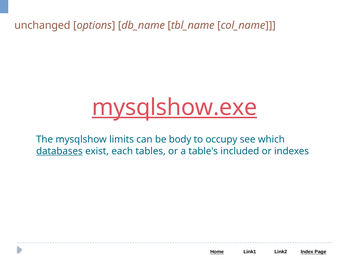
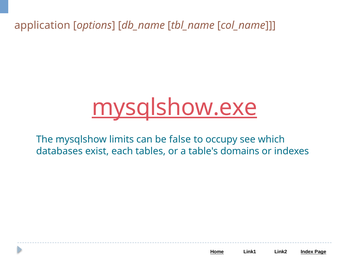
unchanged: unchanged -> application
body: body -> false
databases underline: present -> none
included: included -> domains
